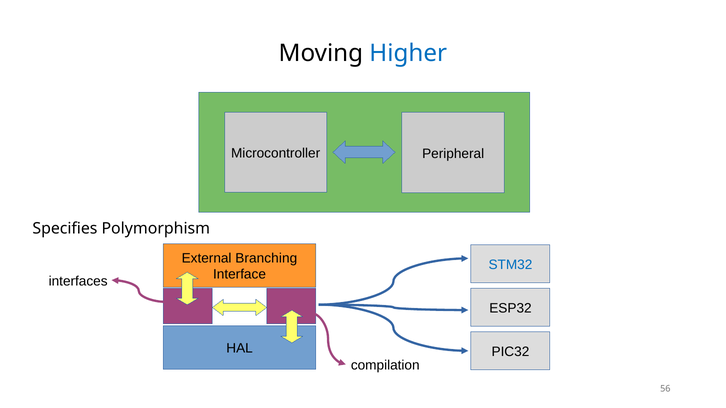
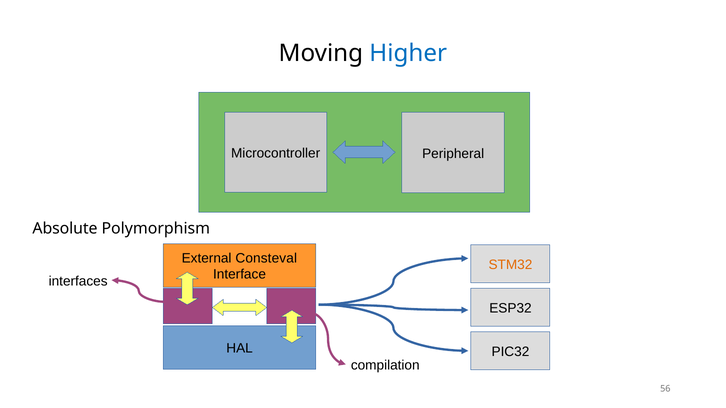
Specifies: Specifies -> Absolute
Branching: Branching -> Consteval
STM32 colour: blue -> orange
